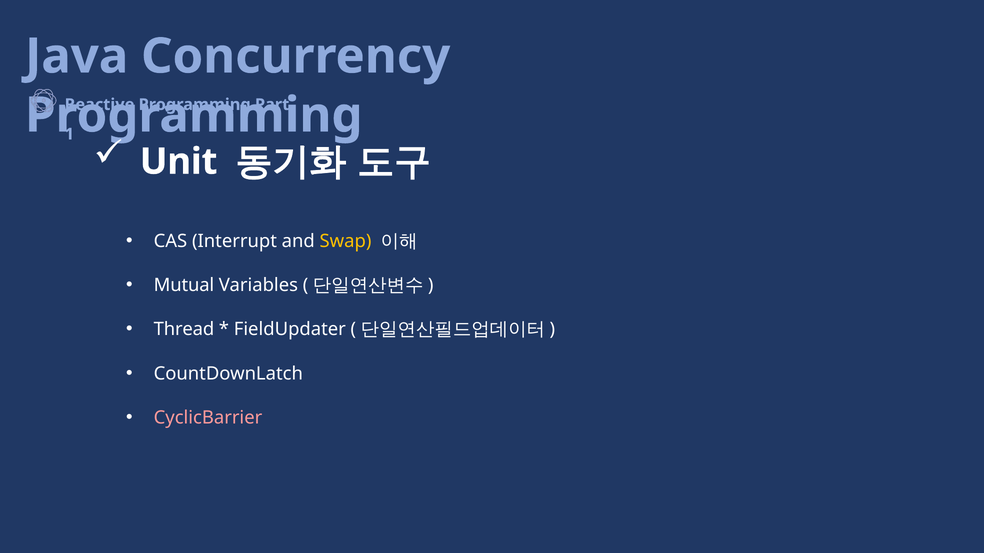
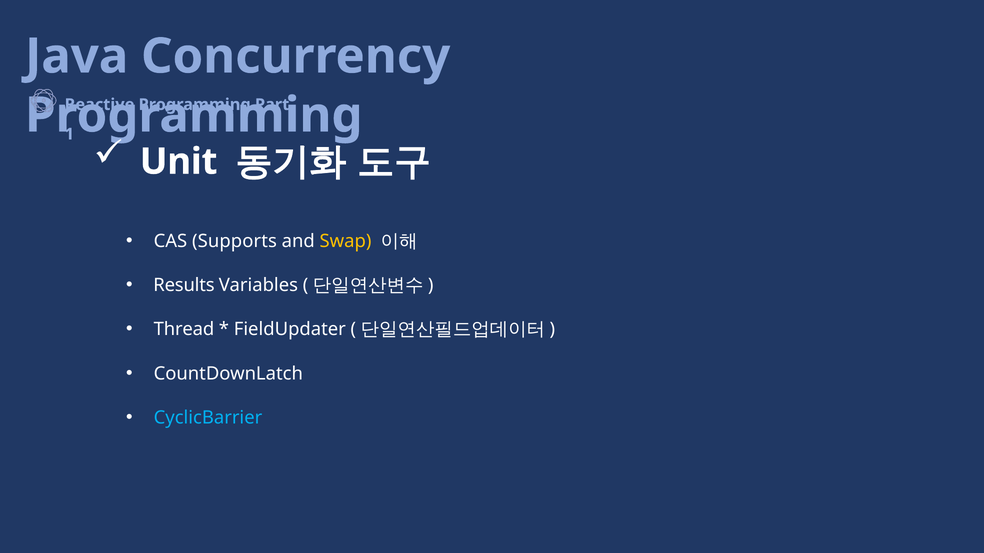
Interrupt: Interrupt -> Supports
Mutual: Mutual -> Results
CyclicBarrier colour: pink -> light blue
